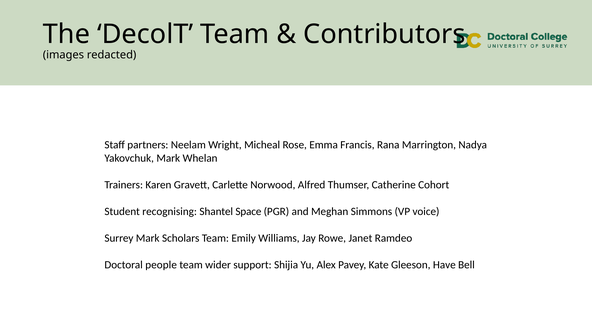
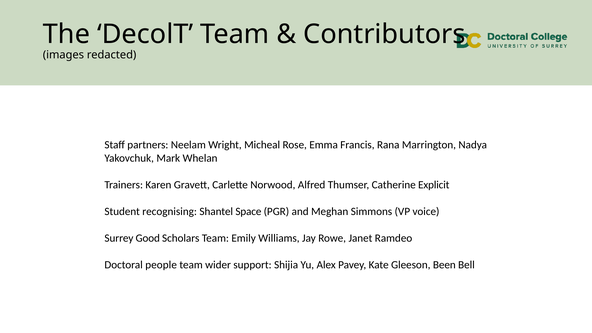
Cohort: Cohort -> Explicit
Surrey Mark: Mark -> Good
Have: Have -> Been
